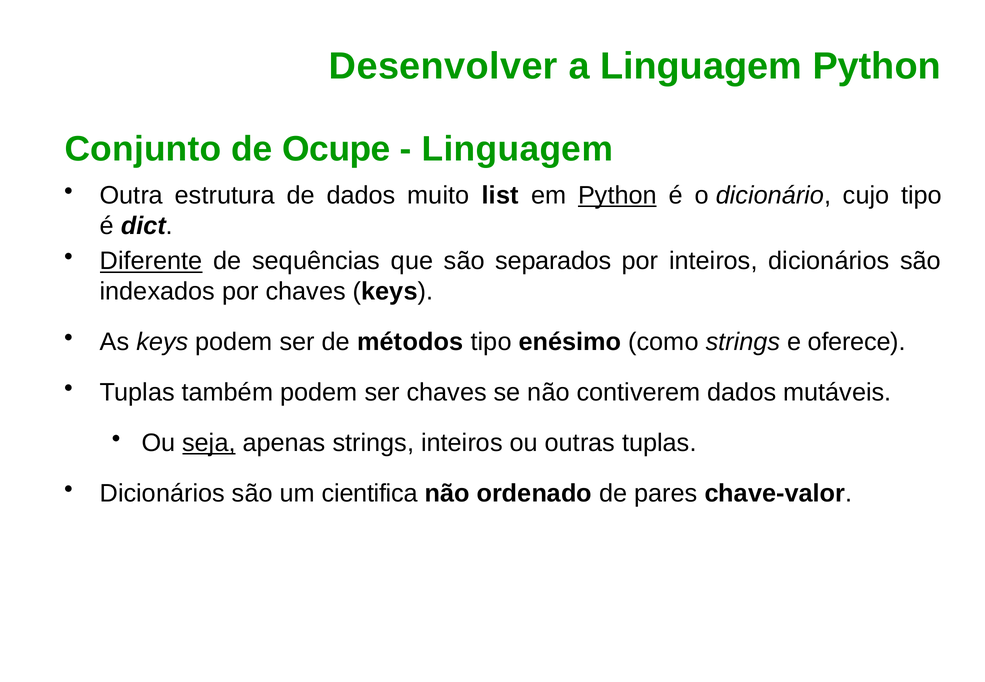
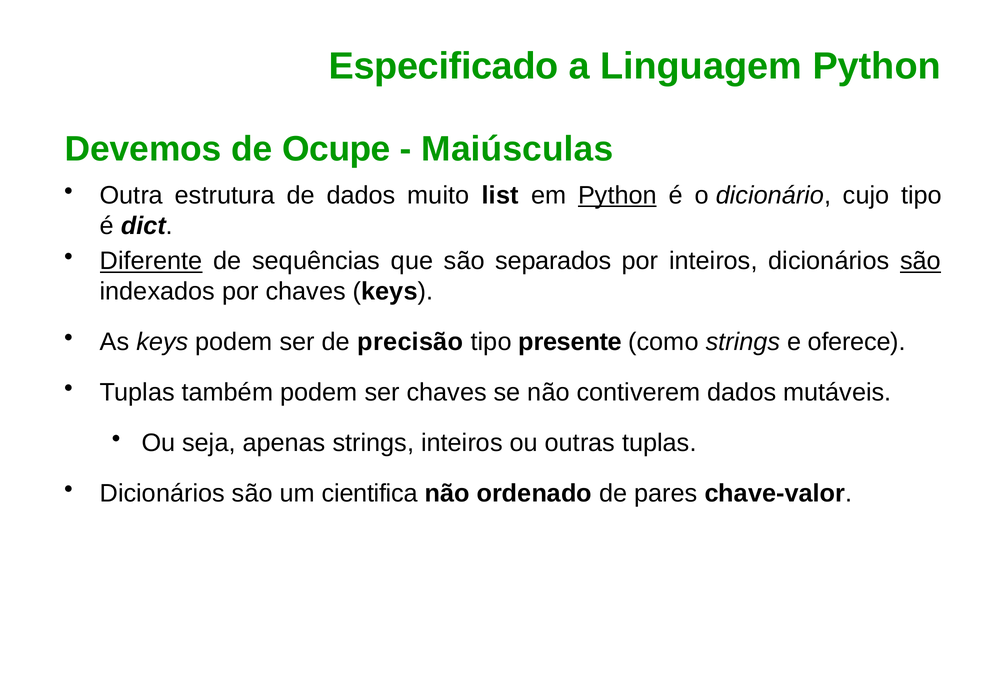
Desenvolver: Desenvolver -> Especificado
Conjunto: Conjunto -> Devemos
Linguagem at (517, 149): Linguagem -> Maiúsculas
são at (920, 261) underline: none -> present
métodos: métodos -> precisão
enésimo: enésimo -> presente
seja underline: present -> none
